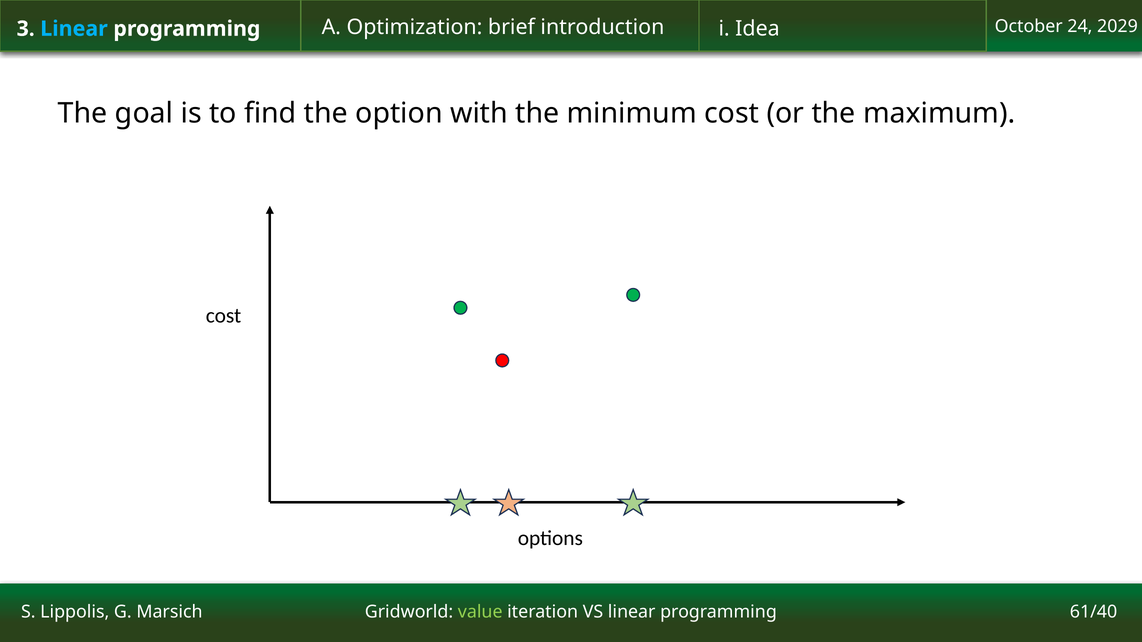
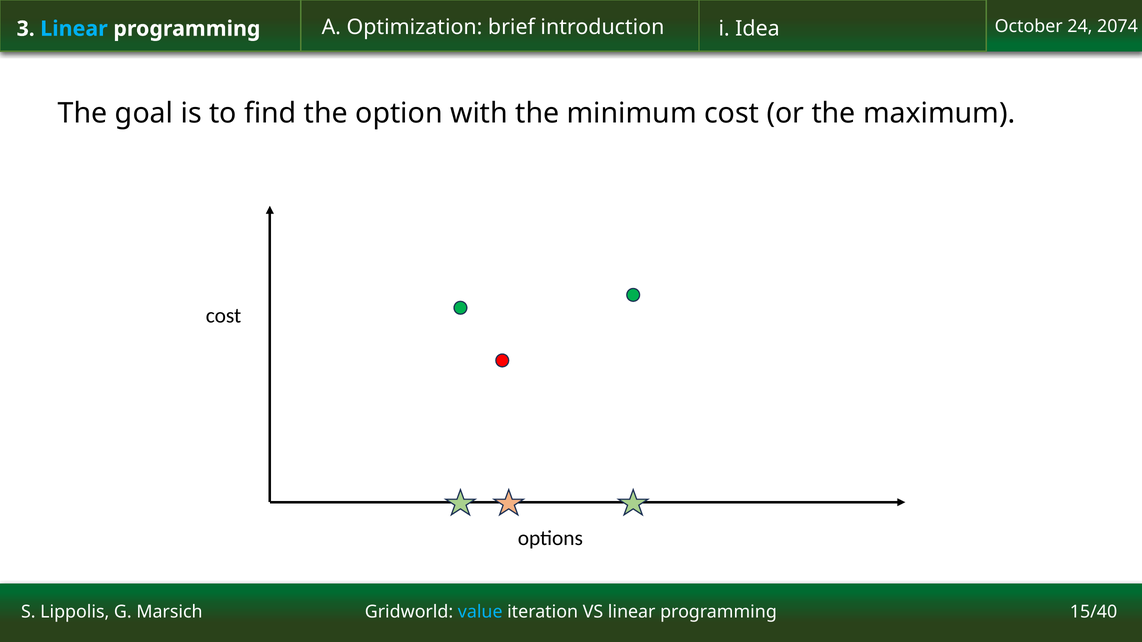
2029: 2029 -> 2074
61/40: 61/40 -> 15/40
value colour: light green -> light blue
